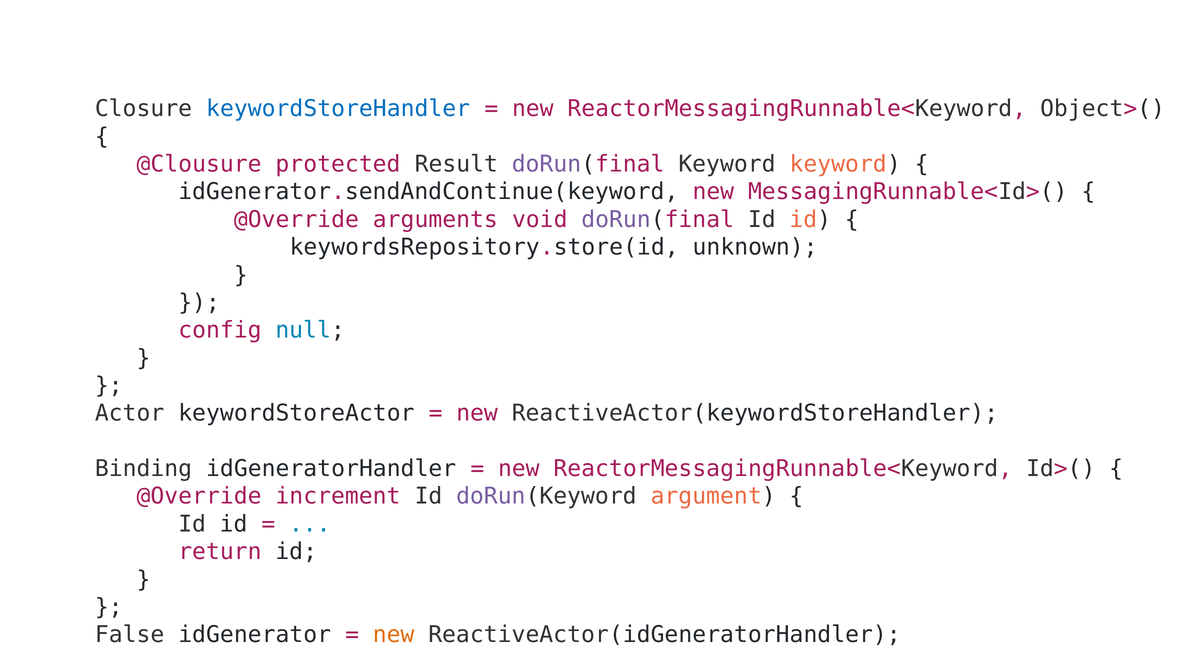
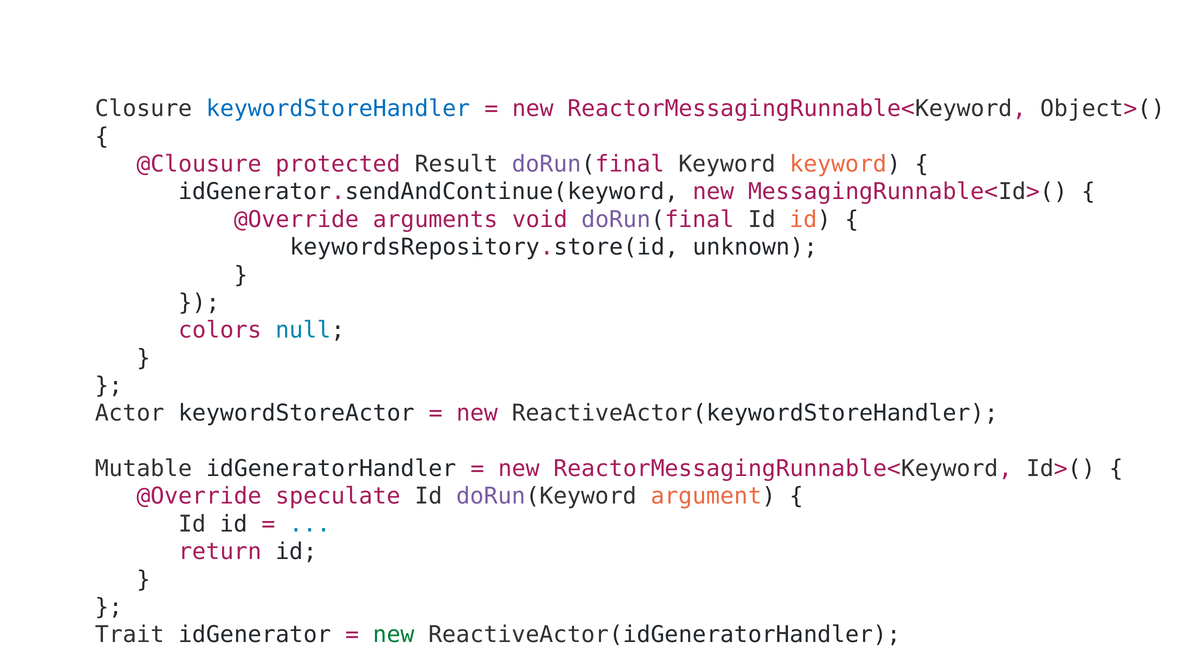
config: config -> colors
Binding: Binding -> Mutable
increment: increment -> speculate
False: False -> Trait
new at (394, 634) colour: orange -> green
